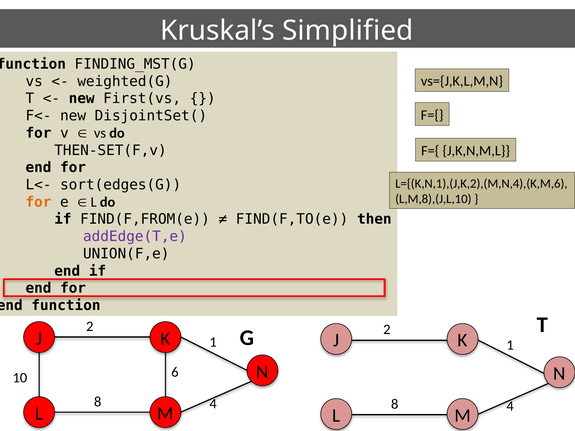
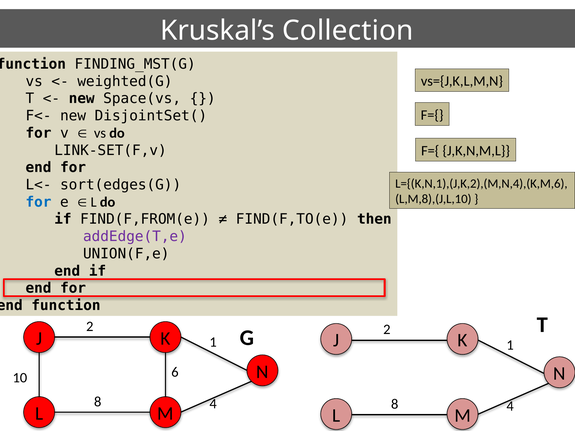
Simplified: Simplified -> Collection
First(vs: First(vs -> Space(vs
THEN-SET(F,v: THEN-SET(F,v -> LINK-SET(F,v
for at (38, 202) colour: orange -> blue
